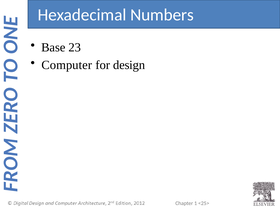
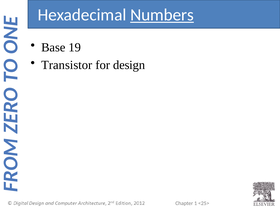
Numbers underline: none -> present
23: 23 -> 19
Computer: Computer -> Transistor
